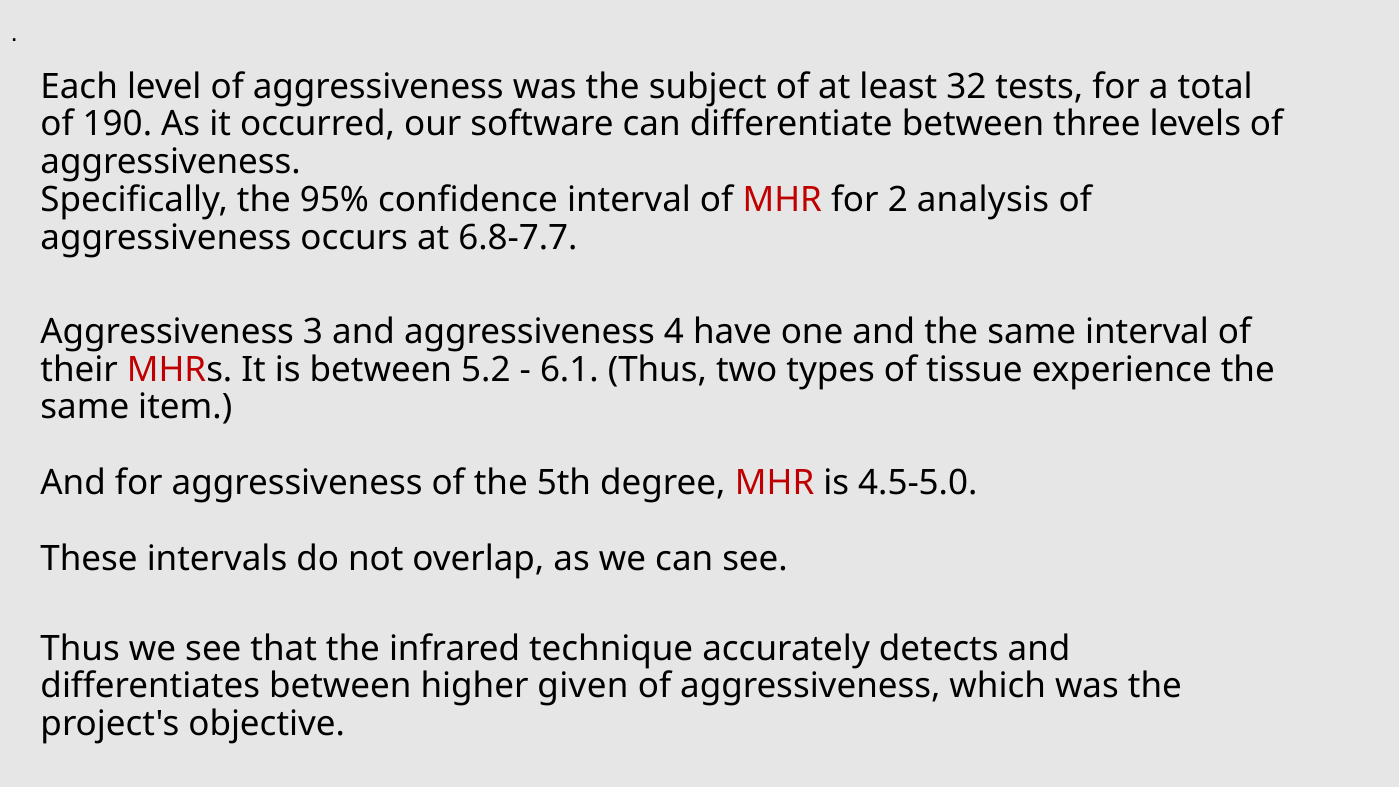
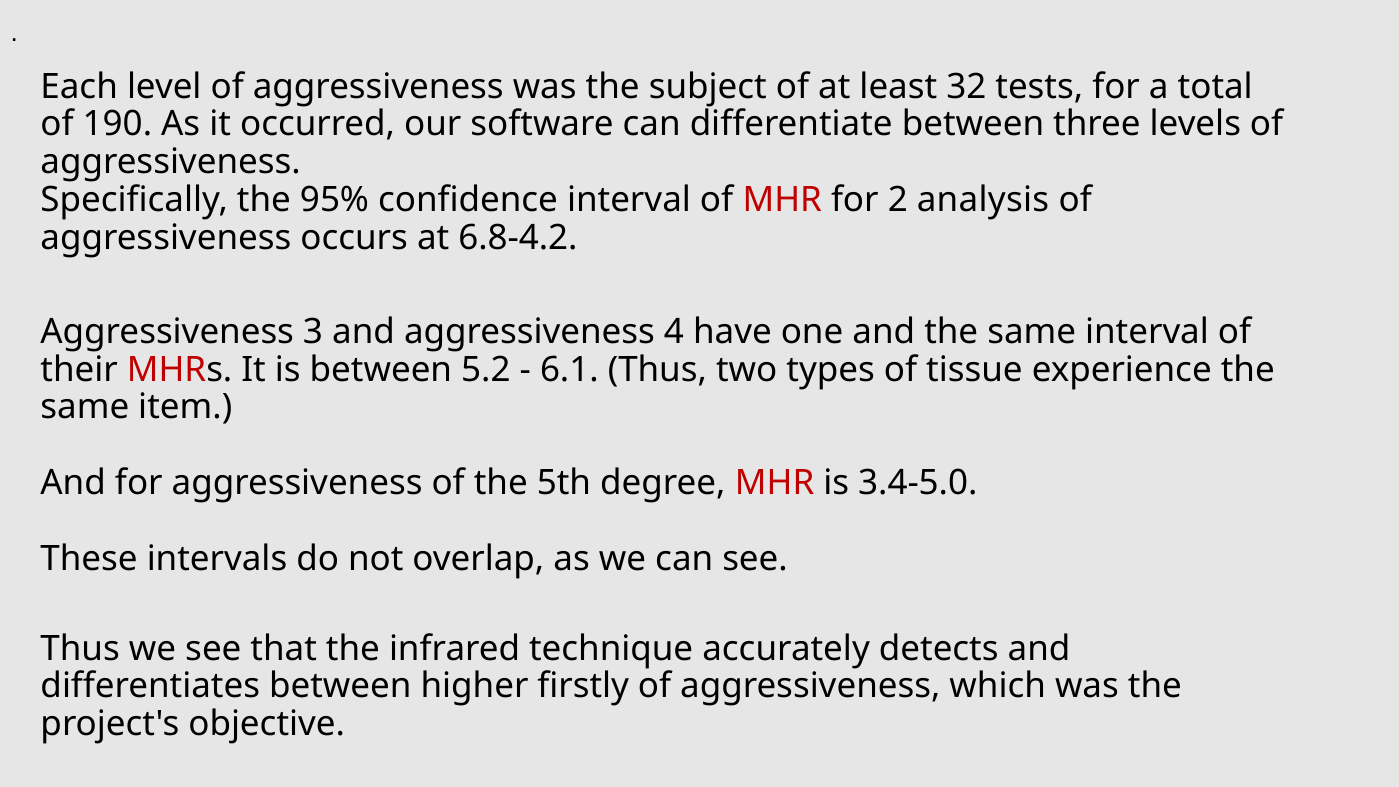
6.8-7.7: 6.8-7.7 -> 6.8-4.2
4.5-5.0: 4.5-5.0 -> 3.4-5.0
given: given -> firstly
